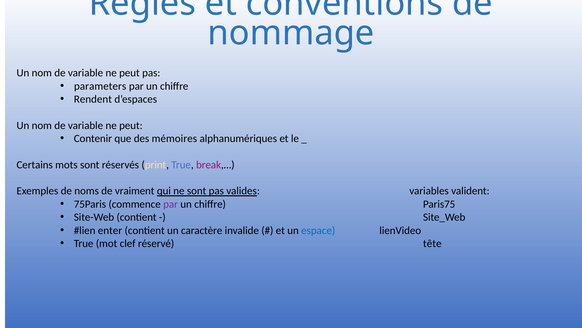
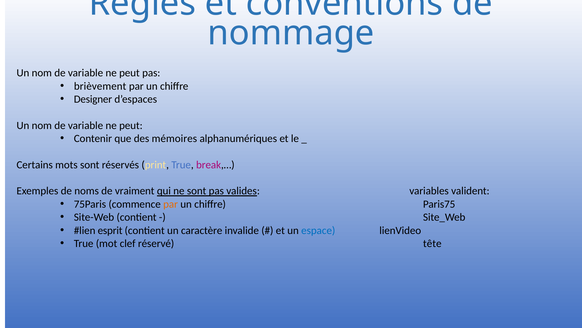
parameters: parameters -> brièvement
Rendent: Rendent -> Designer
par at (171, 204) colour: purple -> orange
enter: enter -> esprit
